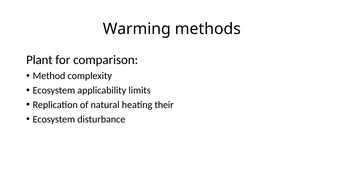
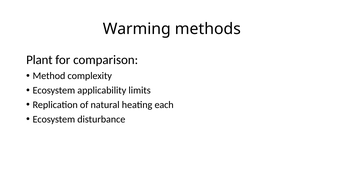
their: their -> each
